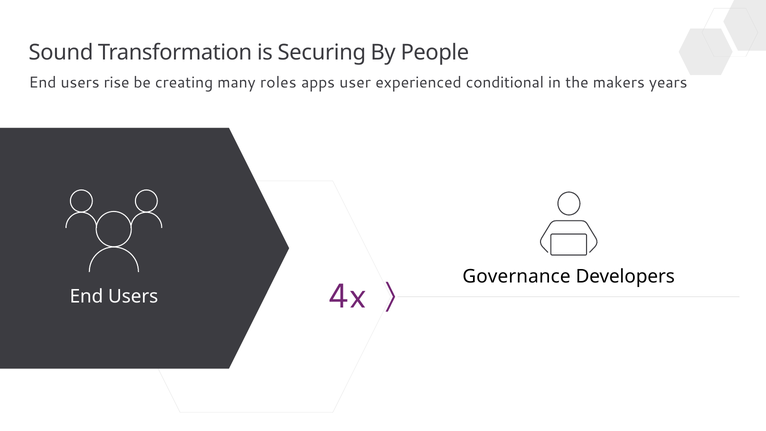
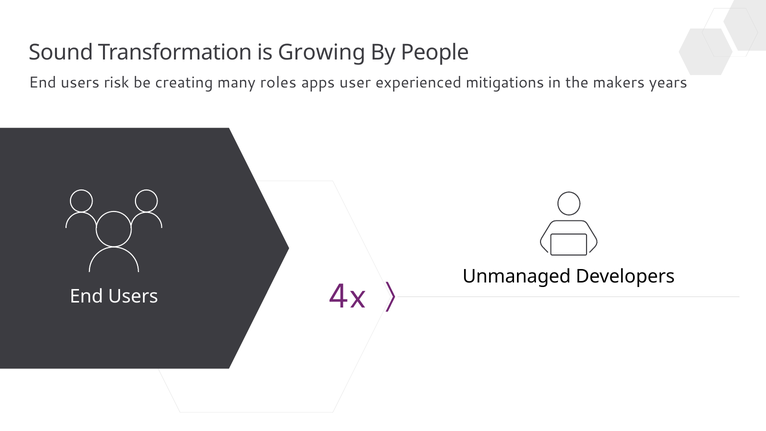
Securing: Securing -> Growing
rise: rise -> risk
conditional: conditional -> mitigations
Governance: Governance -> Unmanaged
